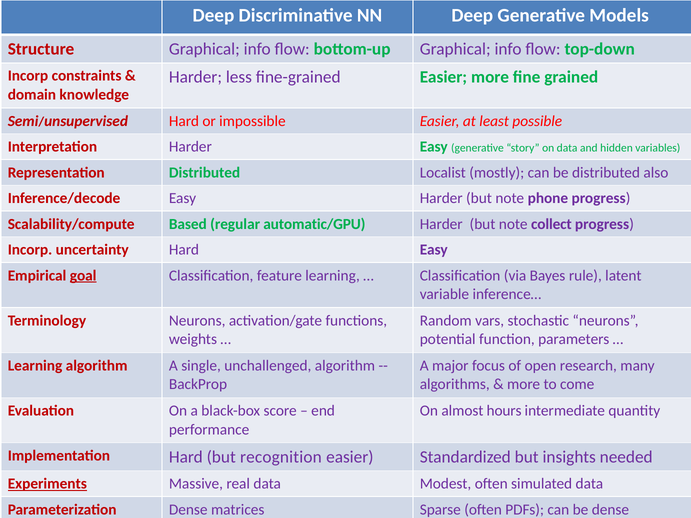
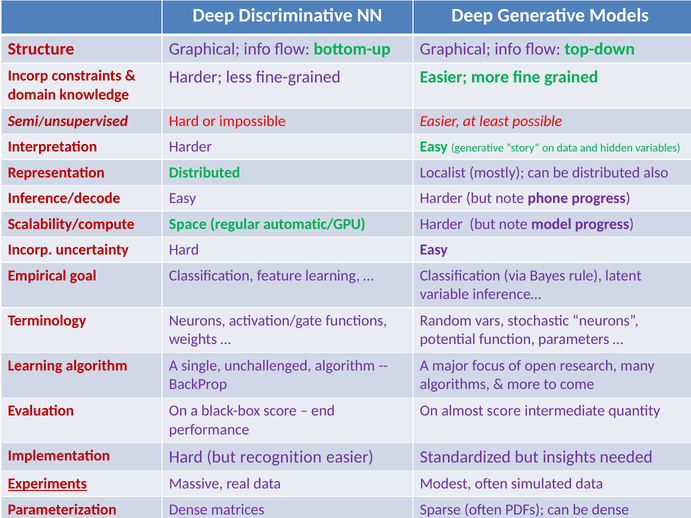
Based: Based -> Space
collect: collect -> model
goal underline: present -> none
almost hours: hours -> score
